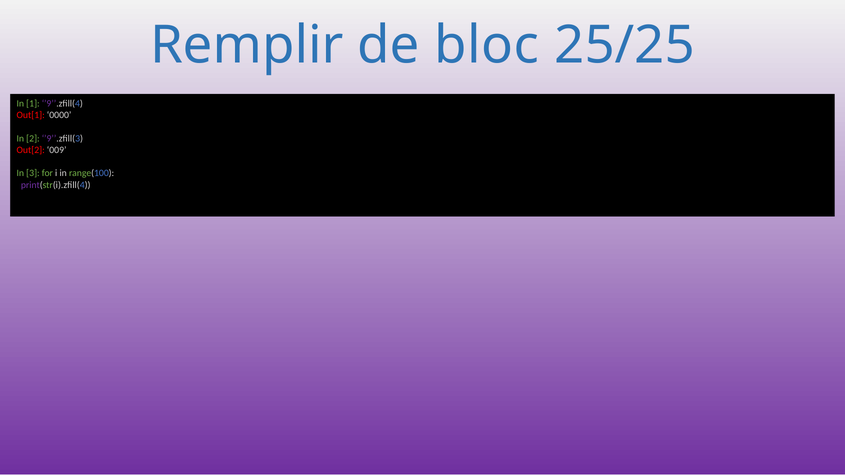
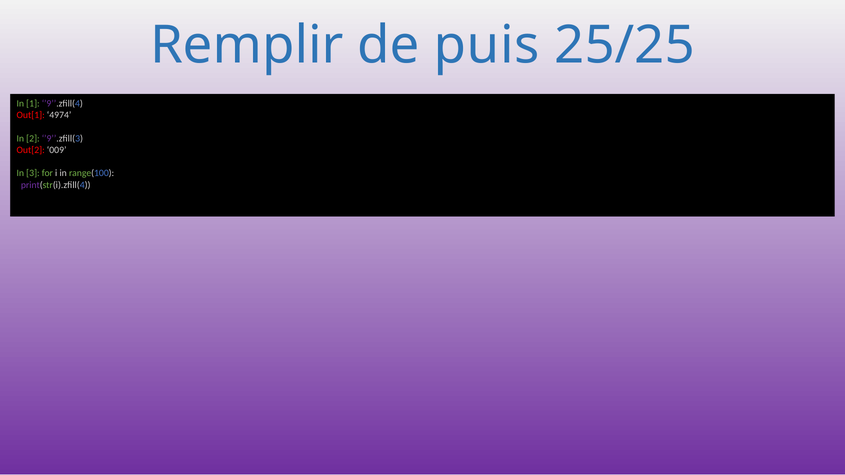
bloc: bloc -> puis
0000: 0000 -> 4974
